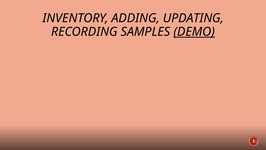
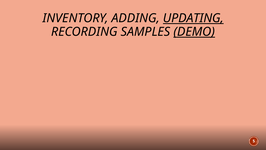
UPDATING underline: none -> present
